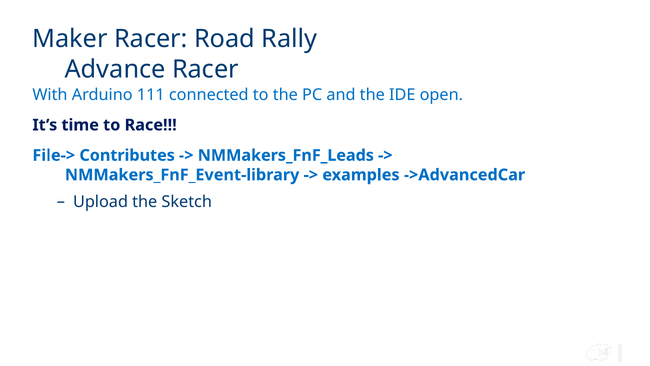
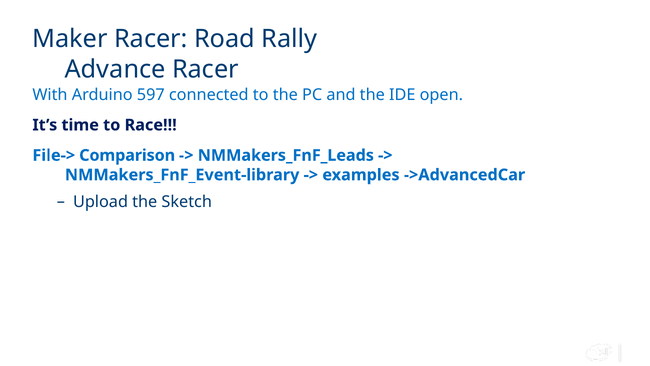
111: 111 -> 597
Contributes: Contributes -> Comparison
